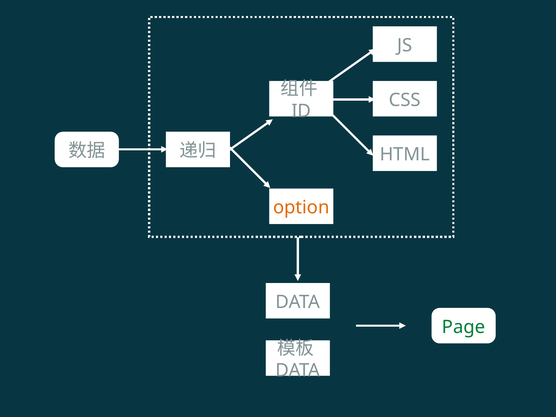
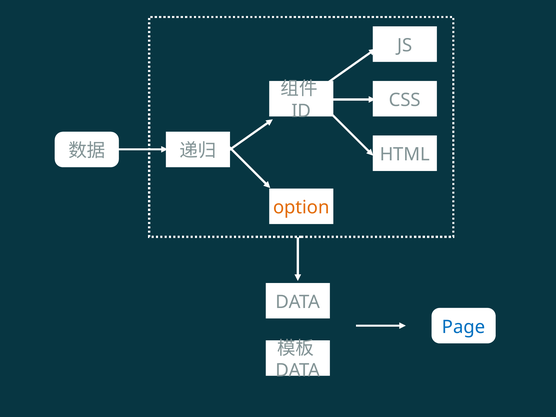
Page colour: green -> blue
